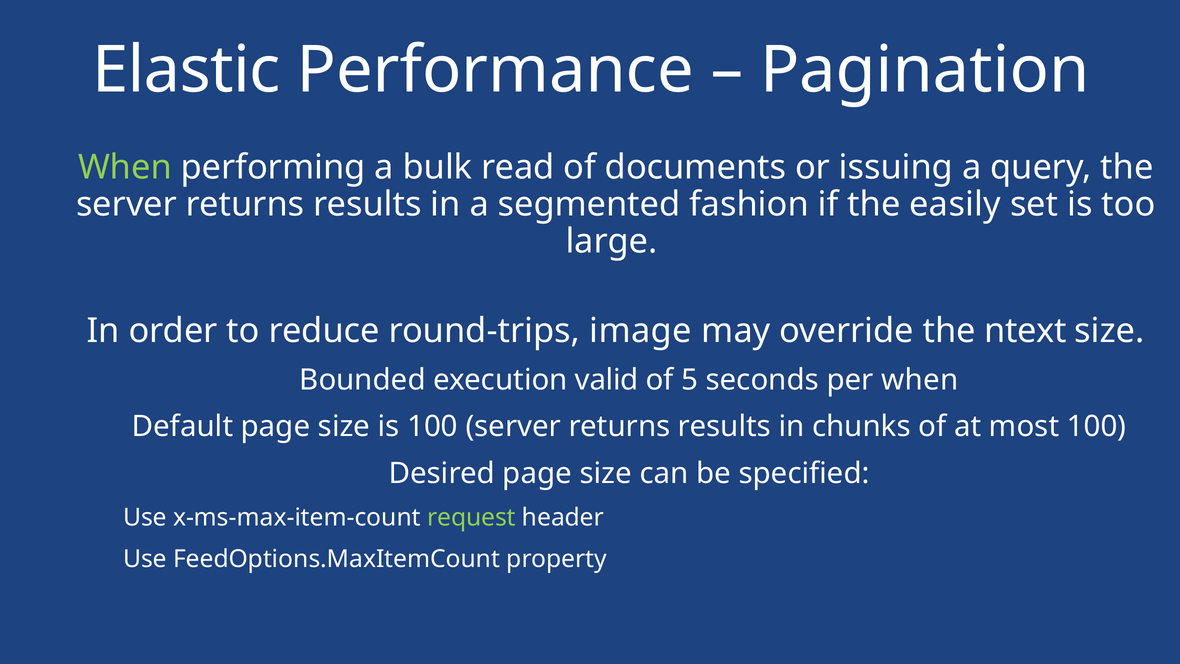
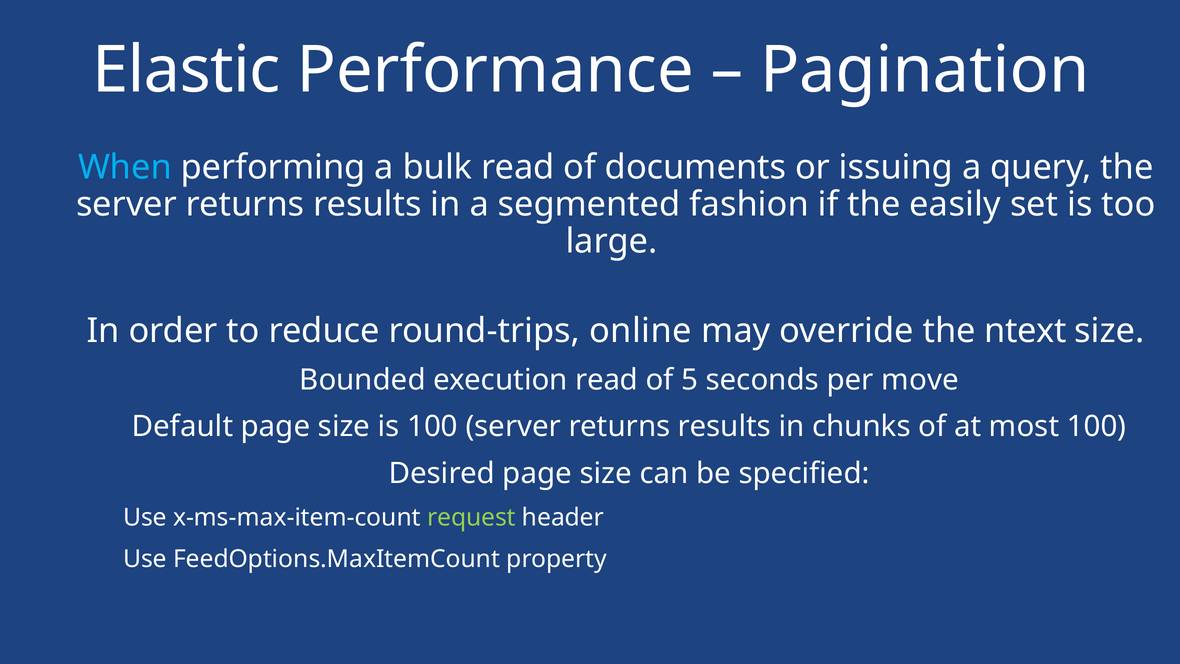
When at (125, 167) colour: light green -> light blue
image: image -> online
execution valid: valid -> read
per when: when -> move
